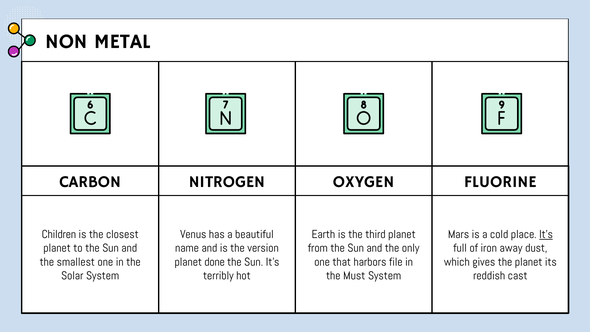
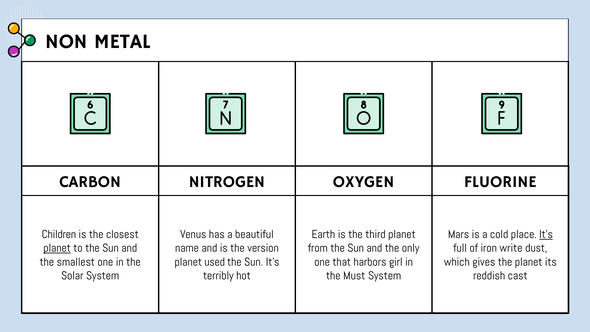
planet at (57, 248) underline: none -> present
away: away -> write
done: done -> used
file: file -> girl
